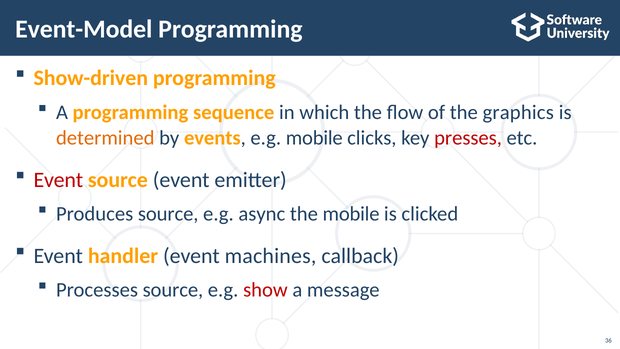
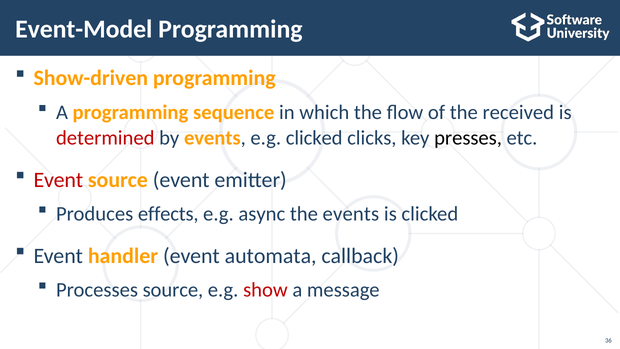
graphics: graphics -> received
determined colour: orange -> red
e.g mobile: mobile -> clicked
presses colour: red -> black
Produces source: source -> effects
the mobile: mobile -> events
machines: machines -> automata
